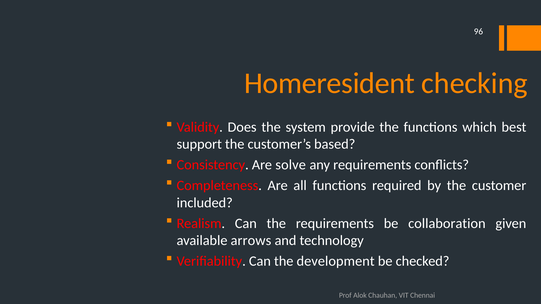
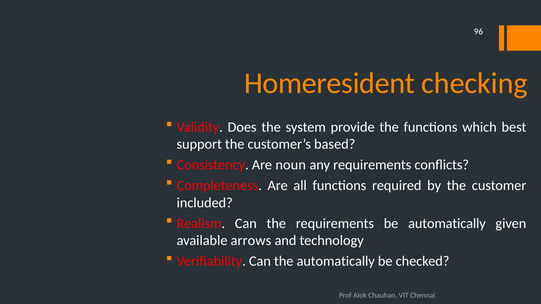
solve: solve -> noun
be collaboration: collaboration -> automatically
the development: development -> automatically
